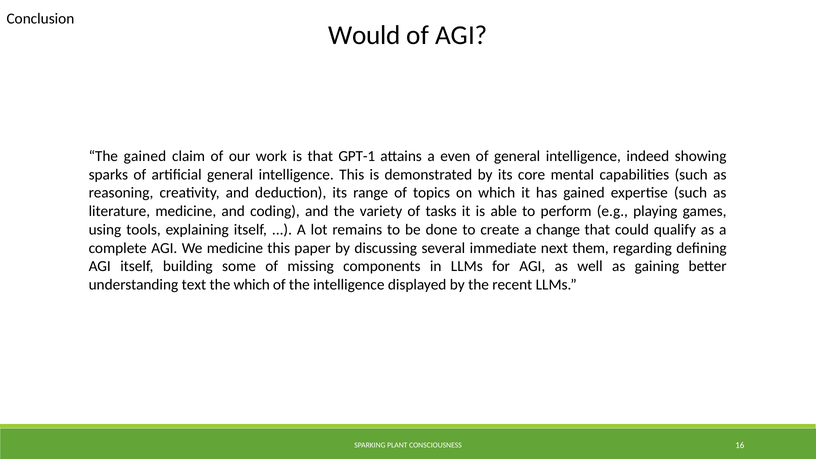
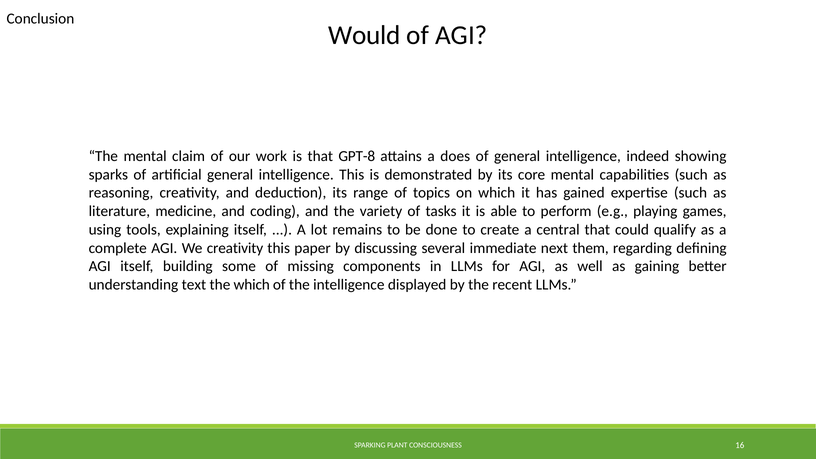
The gained: gained -> mental
GPT-1: GPT-1 -> GPT-8
even: even -> does
change: change -> central
We medicine: medicine -> creativity
